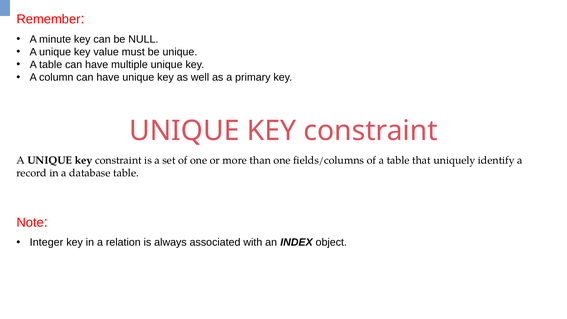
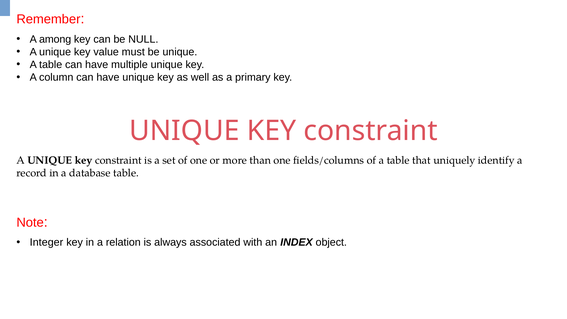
minute: minute -> among
